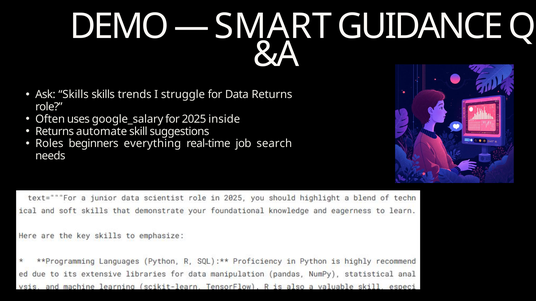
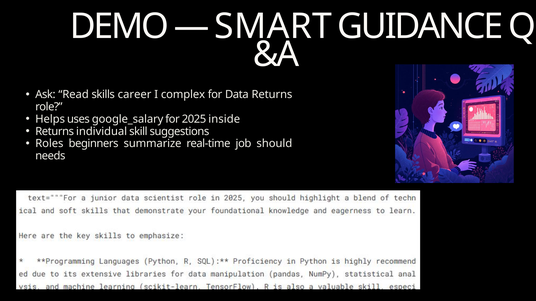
Ask Skills: Skills -> Read
trends: trends -> career
struggle: struggle -> complex
Often: Often -> Helps
automate: automate -> individual
everything: everything -> summarize
search: search -> should
